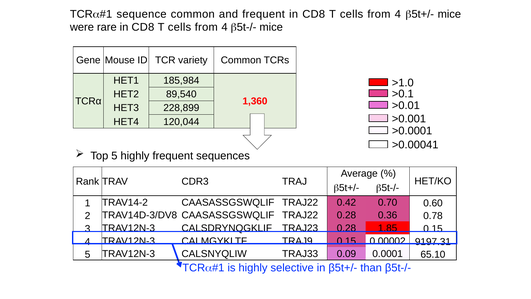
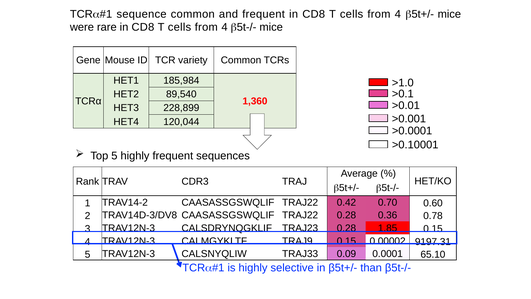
>0.00041: >0.00041 -> >0.10001
